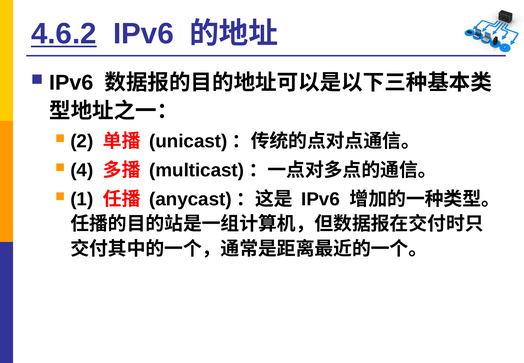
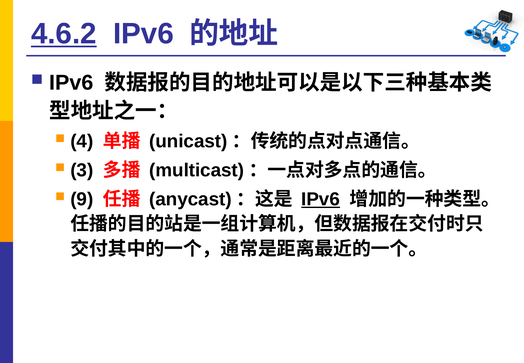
2: 2 -> 4
4: 4 -> 3
1: 1 -> 9
IPv6 at (321, 199) underline: none -> present
